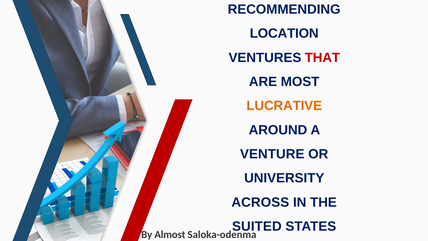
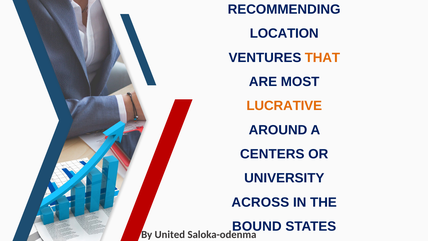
THAT colour: red -> orange
VENTURE: VENTURE -> CENTERS
SUITED: SUITED -> BOUND
Almost: Almost -> United
